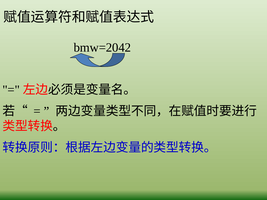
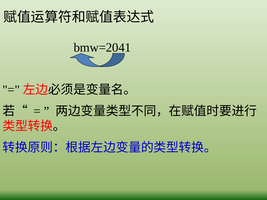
bmw=2042: bmw=2042 -> bmw=2041
